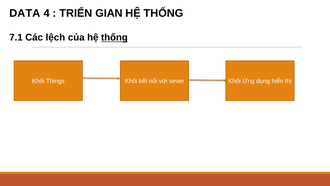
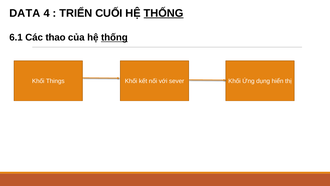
GIAN: GIAN -> CUỐI
THỐNG at (164, 13) underline: none -> present
7.1: 7.1 -> 6.1
lệch: lệch -> thao
